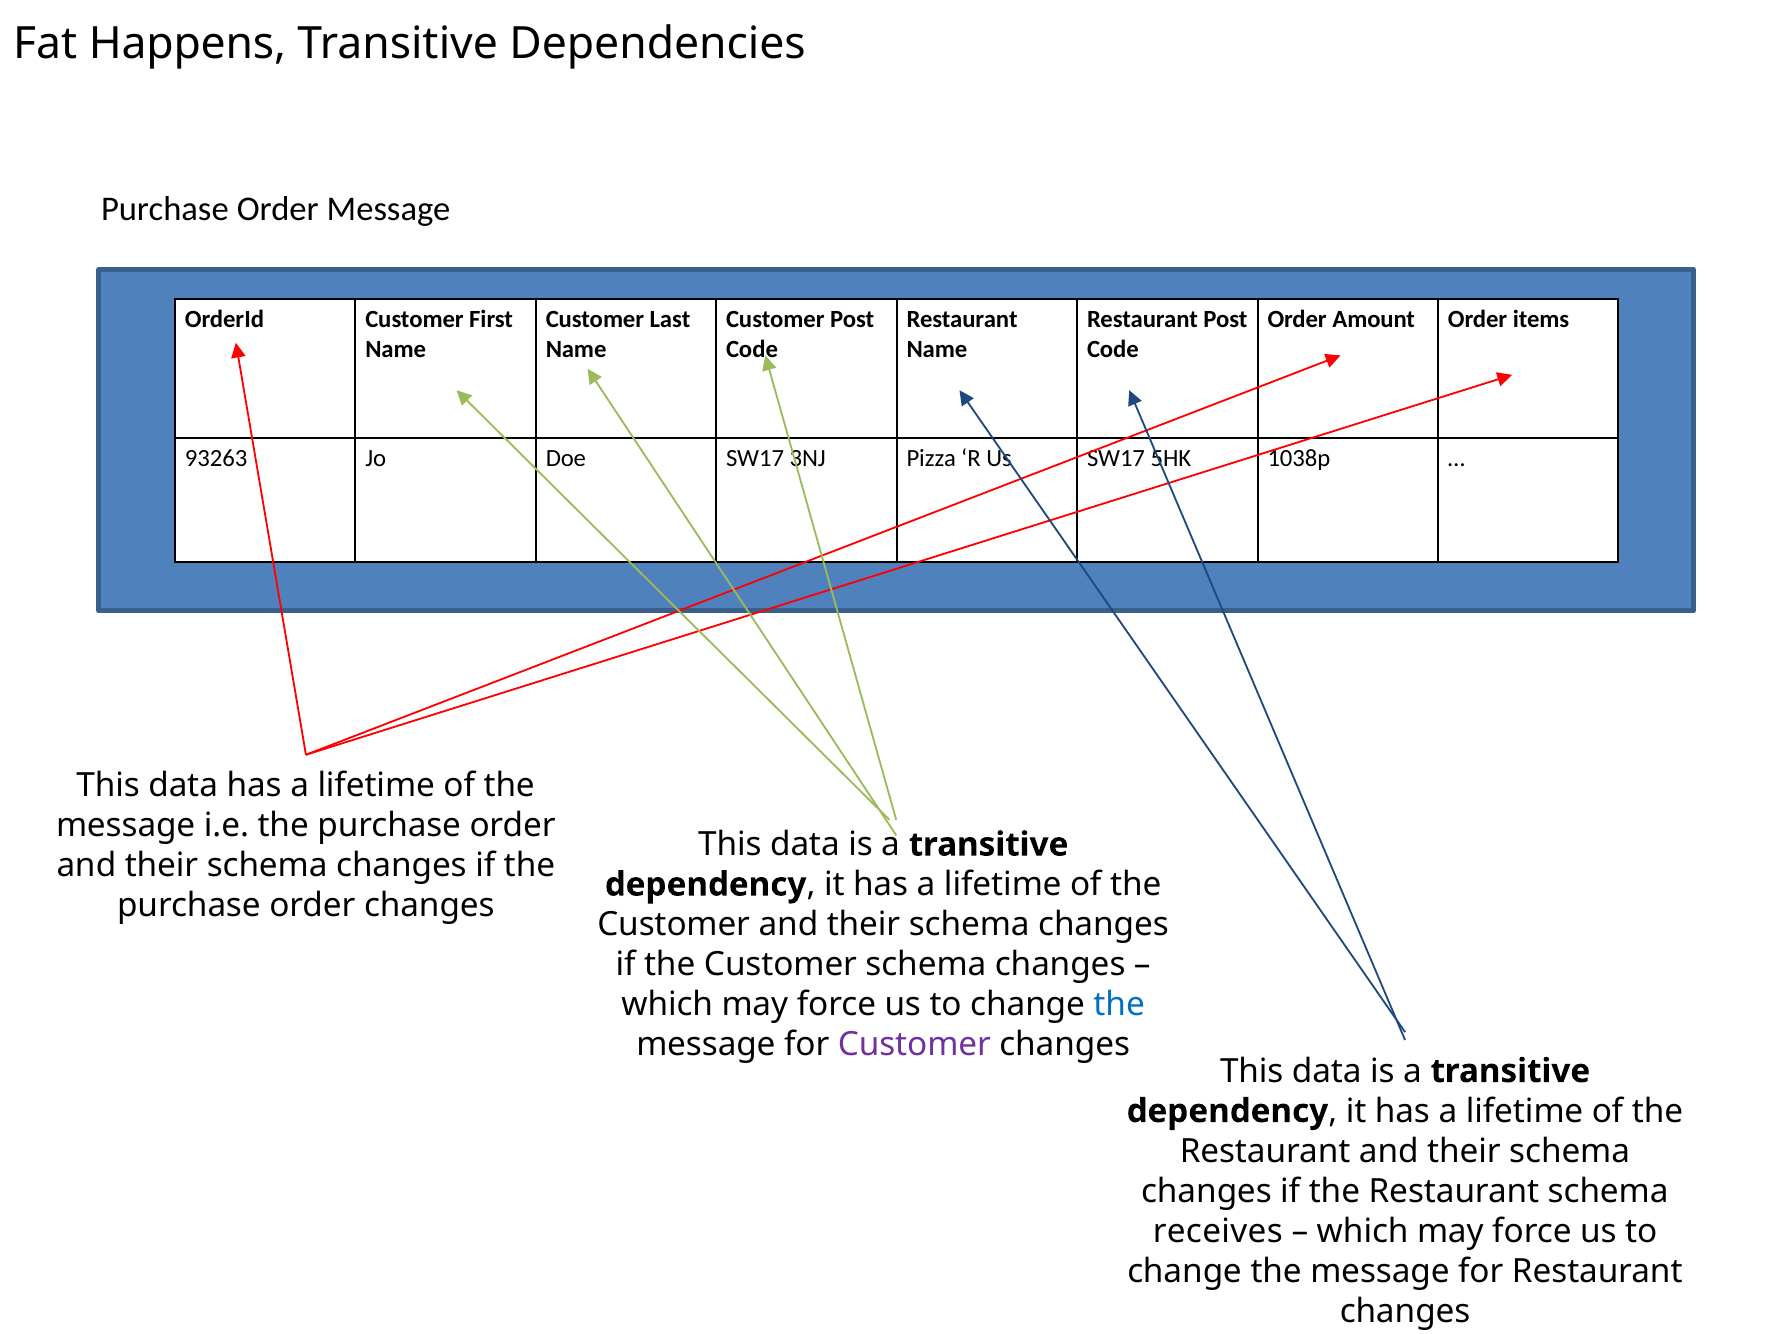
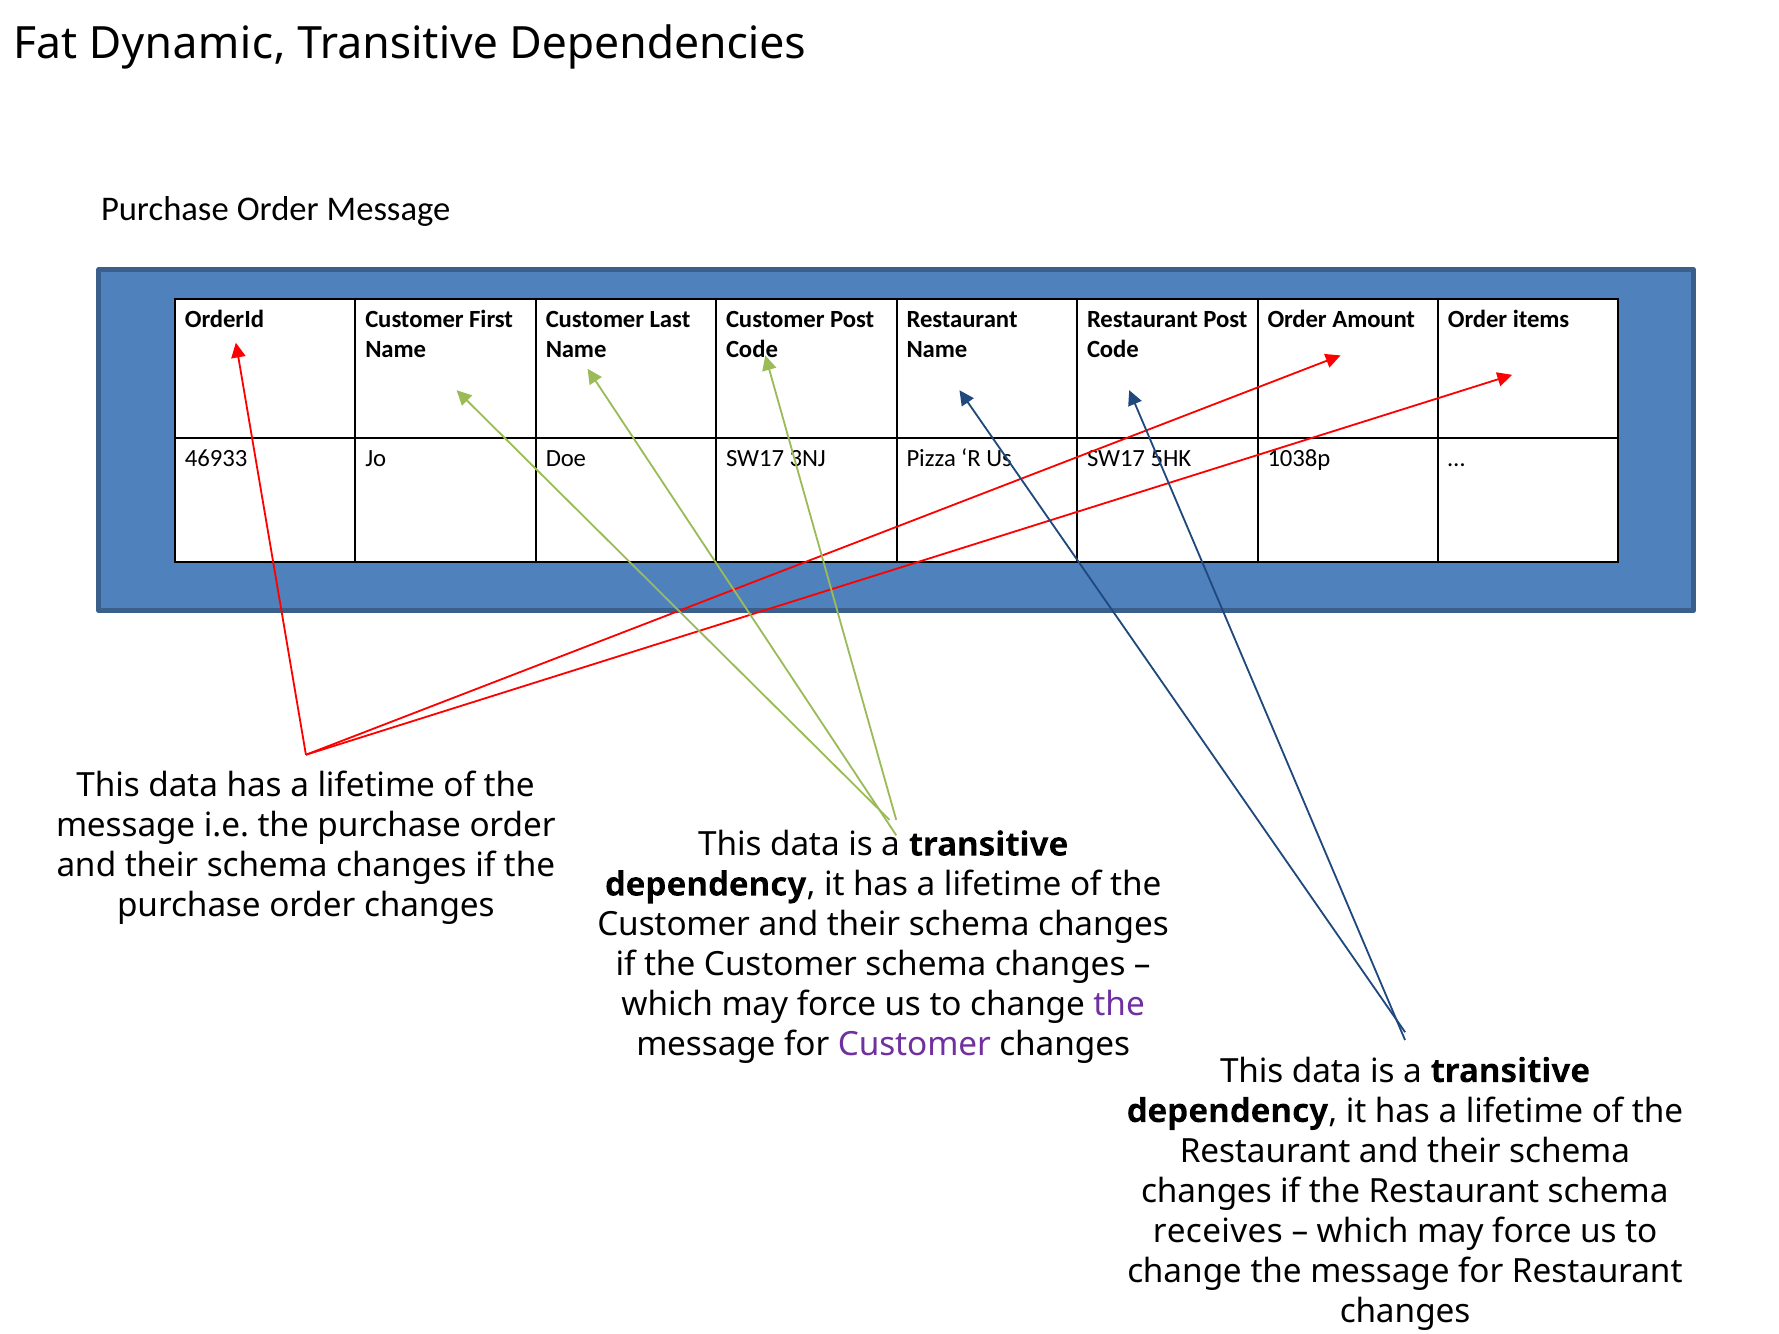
Happens: Happens -> Dynamic
93263: 93263 -> 46933
the at (1119, 1005) colour: blue -> purple
